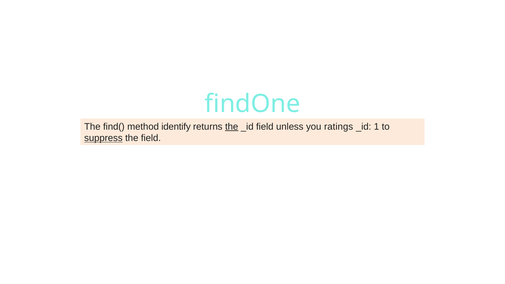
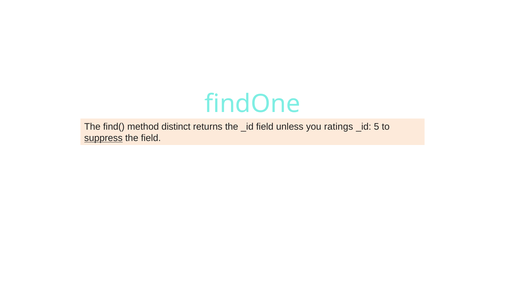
identify: identify -> distinct
the at (232, 127) underline: present -> none
1: 1 -> 5
